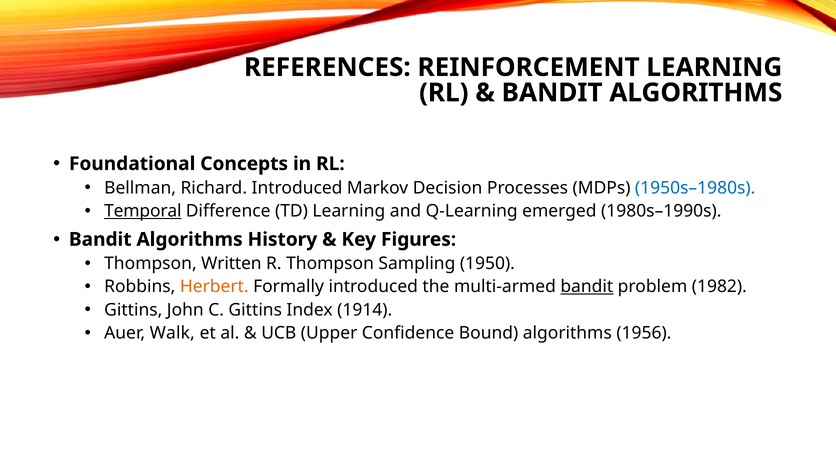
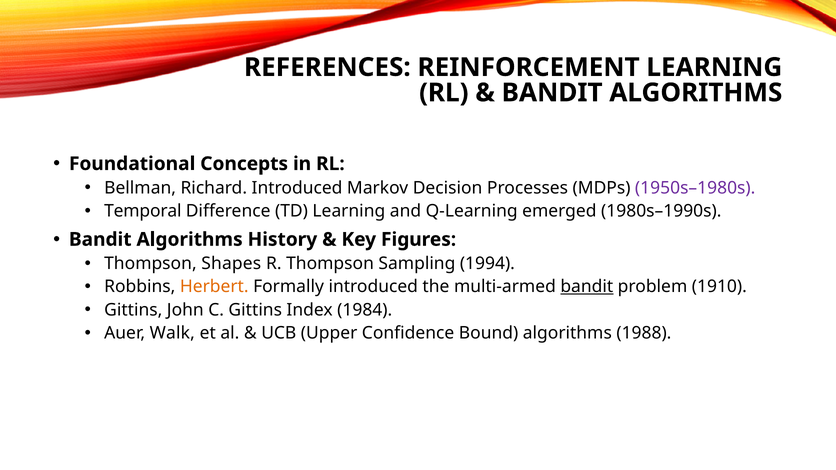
1950s–1980s colour: blue -> purple
Temporal underline: present -> none
Written: Written -> Shapes
1950: 1950 -> 1994
1982: 1982 -> 1910
1914: 1914 -> 1984
1956: 1956 -> 1988
